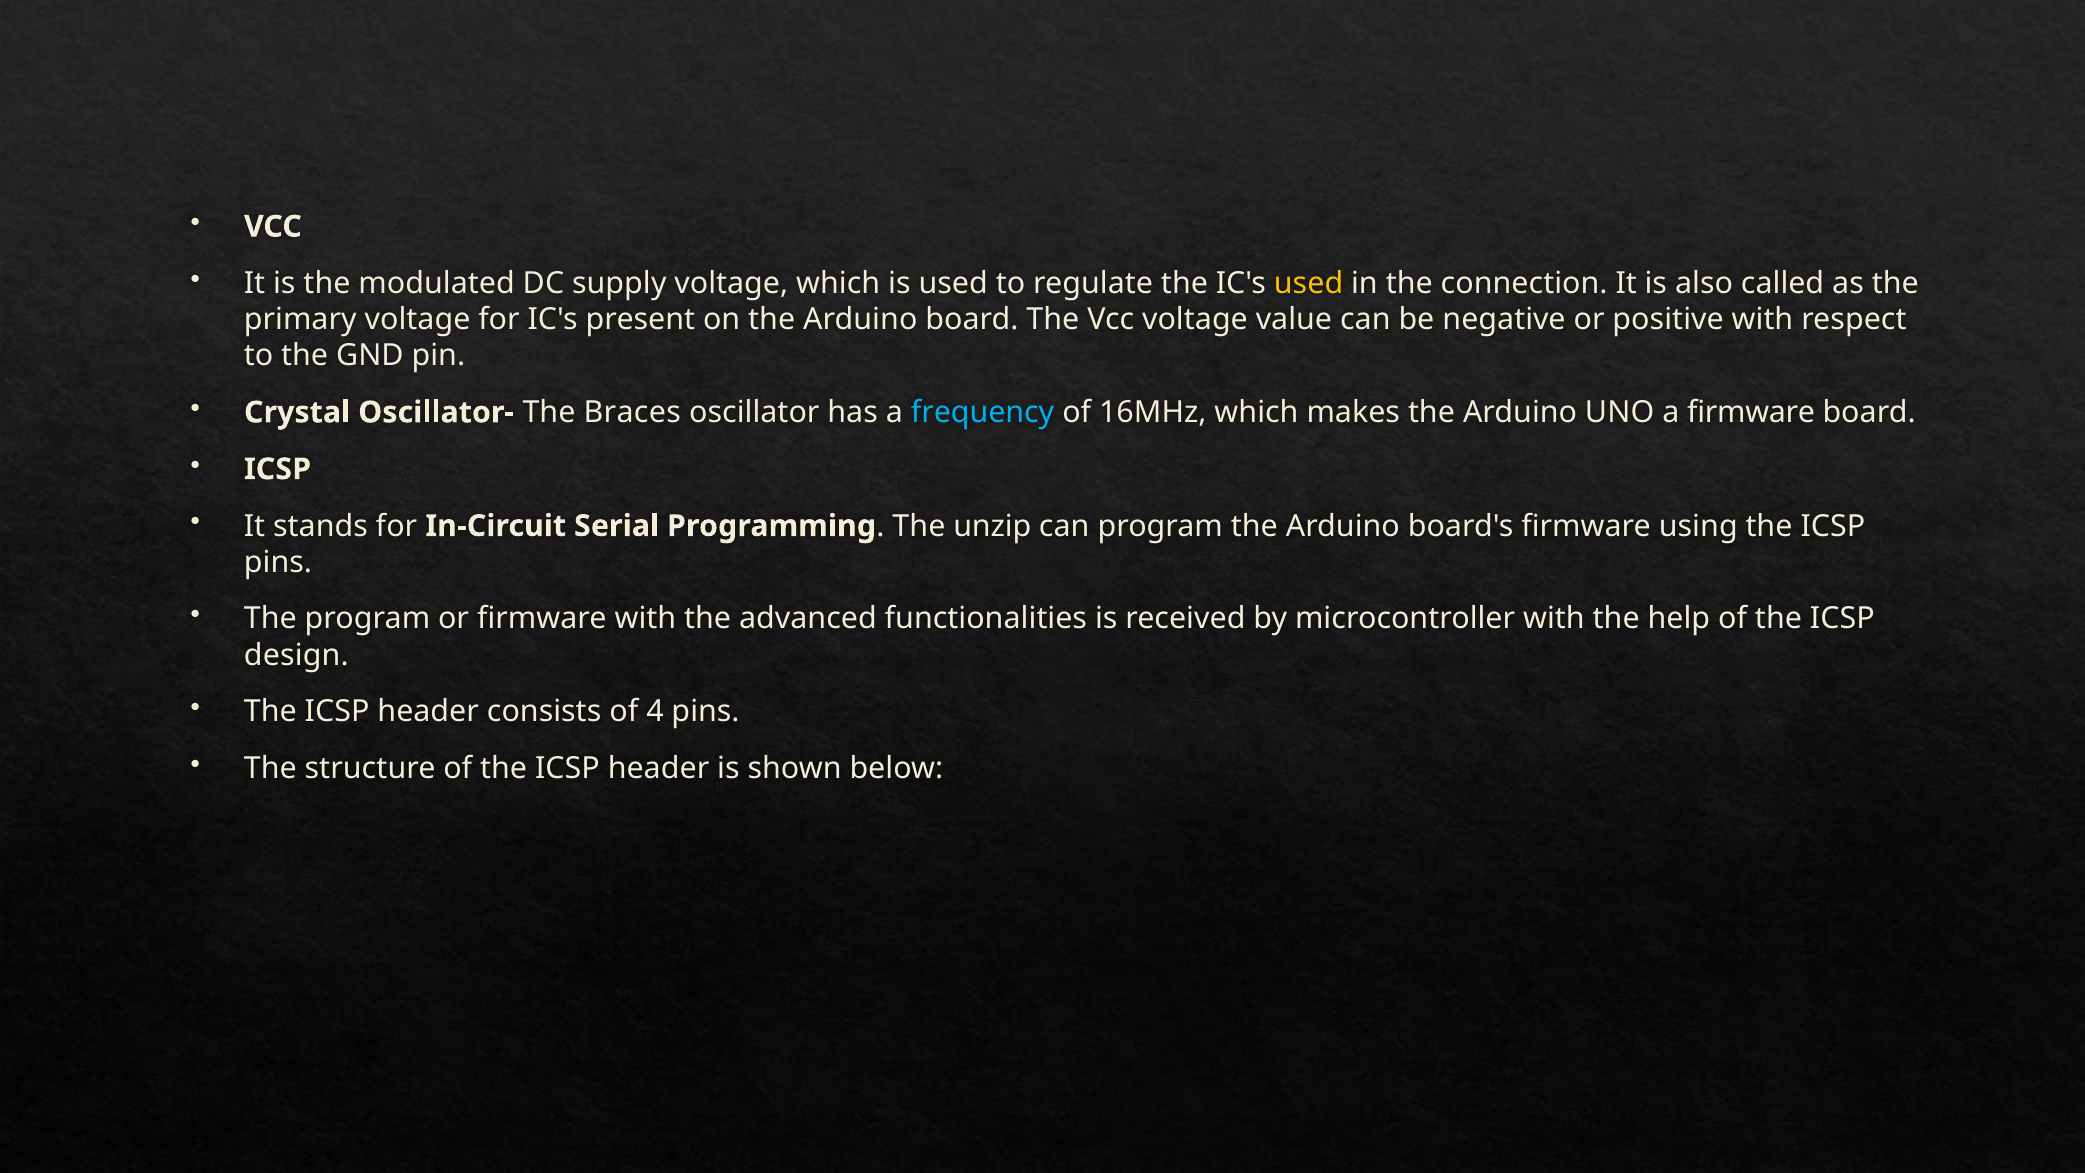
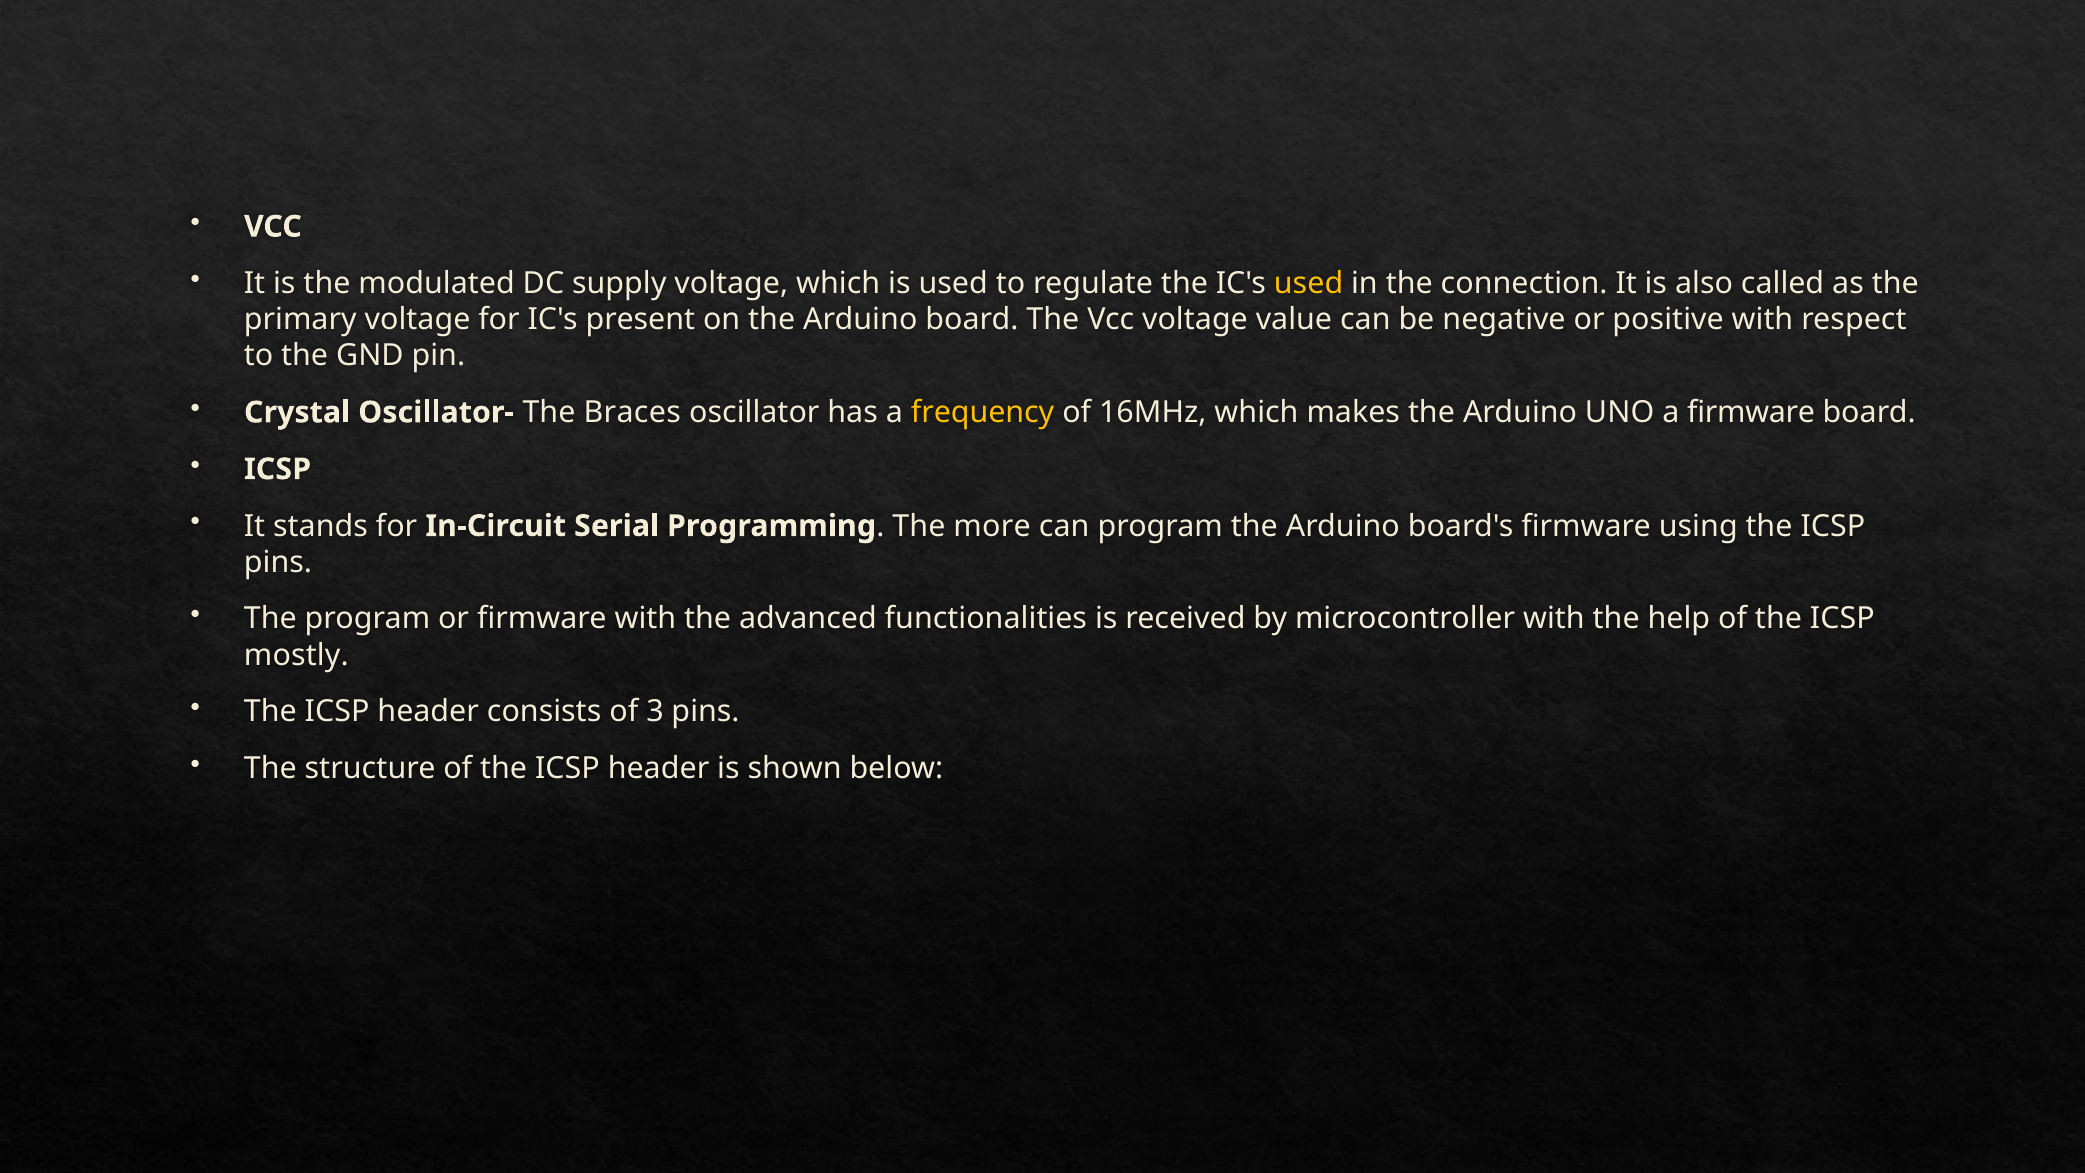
frequency colour: light blue -> yellow
unzip: unzip -> more
design: design -> mostly
4: 4 -> 3
